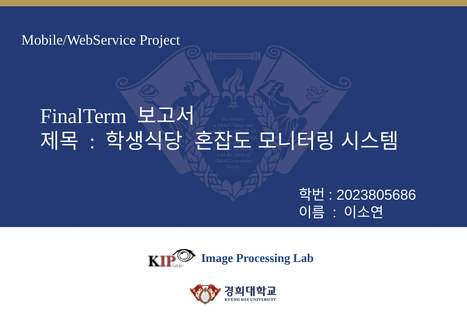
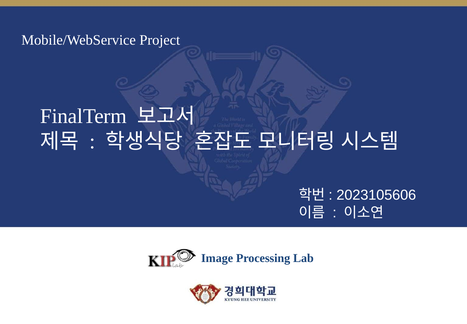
2023805686: 2023805686 -> 2023105606
